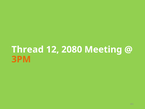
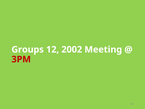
Thread: Thread -> Groups
2080: 2080 -> 2002
3PM colour: orange -> red
